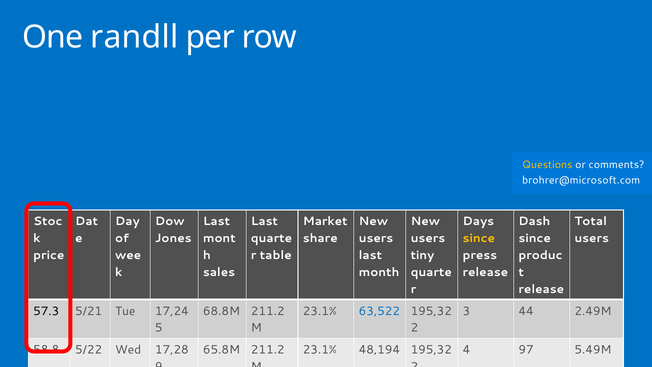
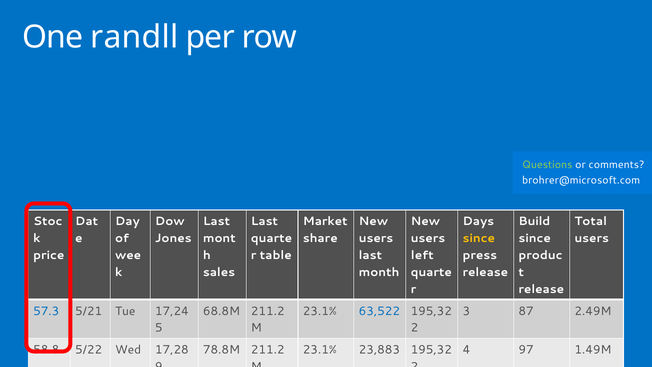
Questions colour: yellow -> light green
Dash: Dash -> Build
tiny: tiny -> left
57.3 colour: black -> blue
44: 44 -> 87
65.8M: 65.8M -> 78.8M
48,194: 48,194 -> 23,883
5.49M: 5.49M -> 1.49M
